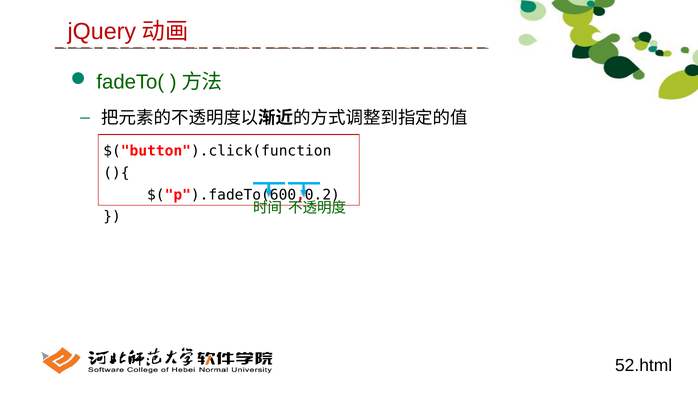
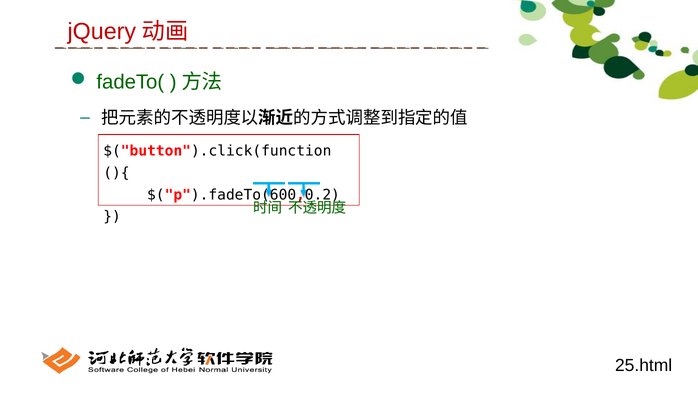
52.html: 52.html -> 25.html
